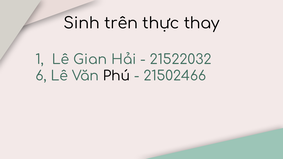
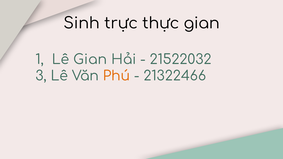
trên: trên -> trực
thực thay: thay -> gian
6: 6 -> 3
Phú colour: black -> orange
21502466: 21502466 -> 21322466
